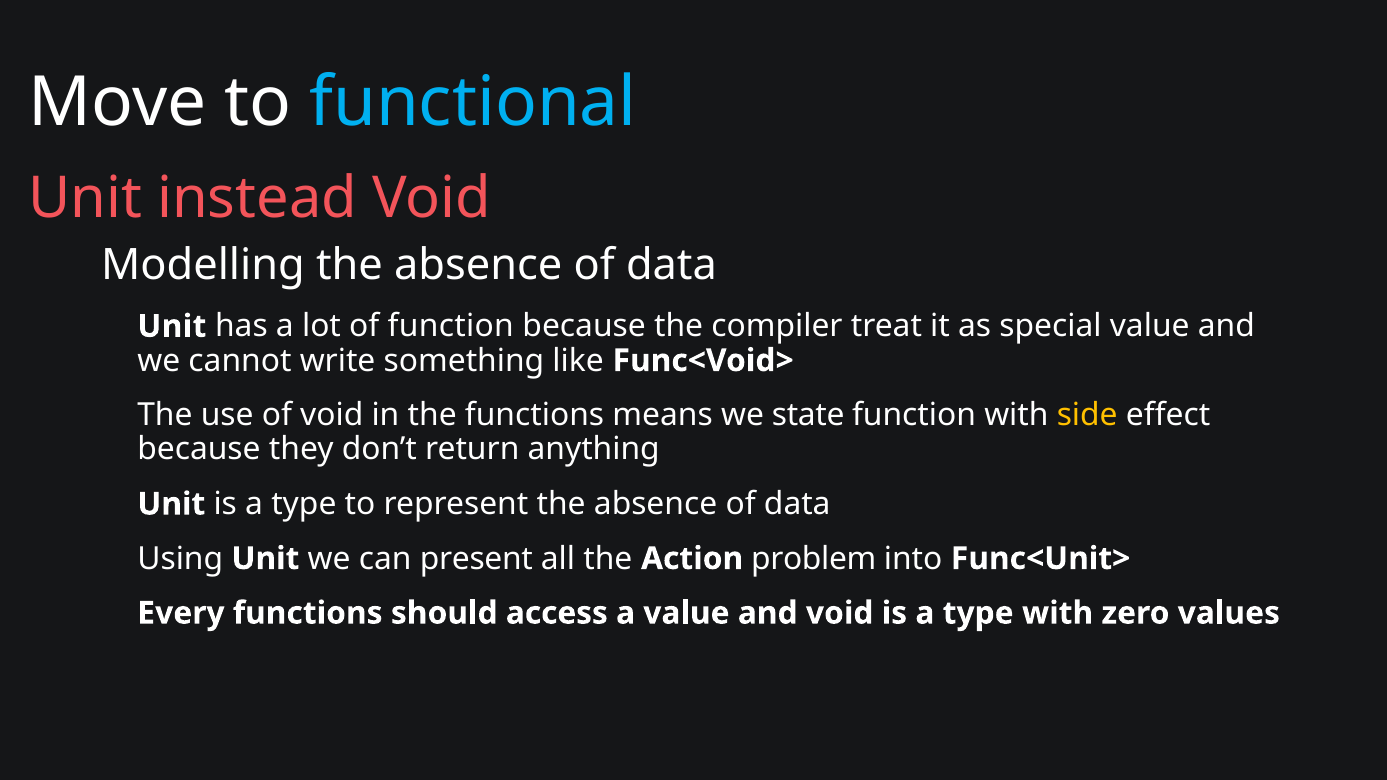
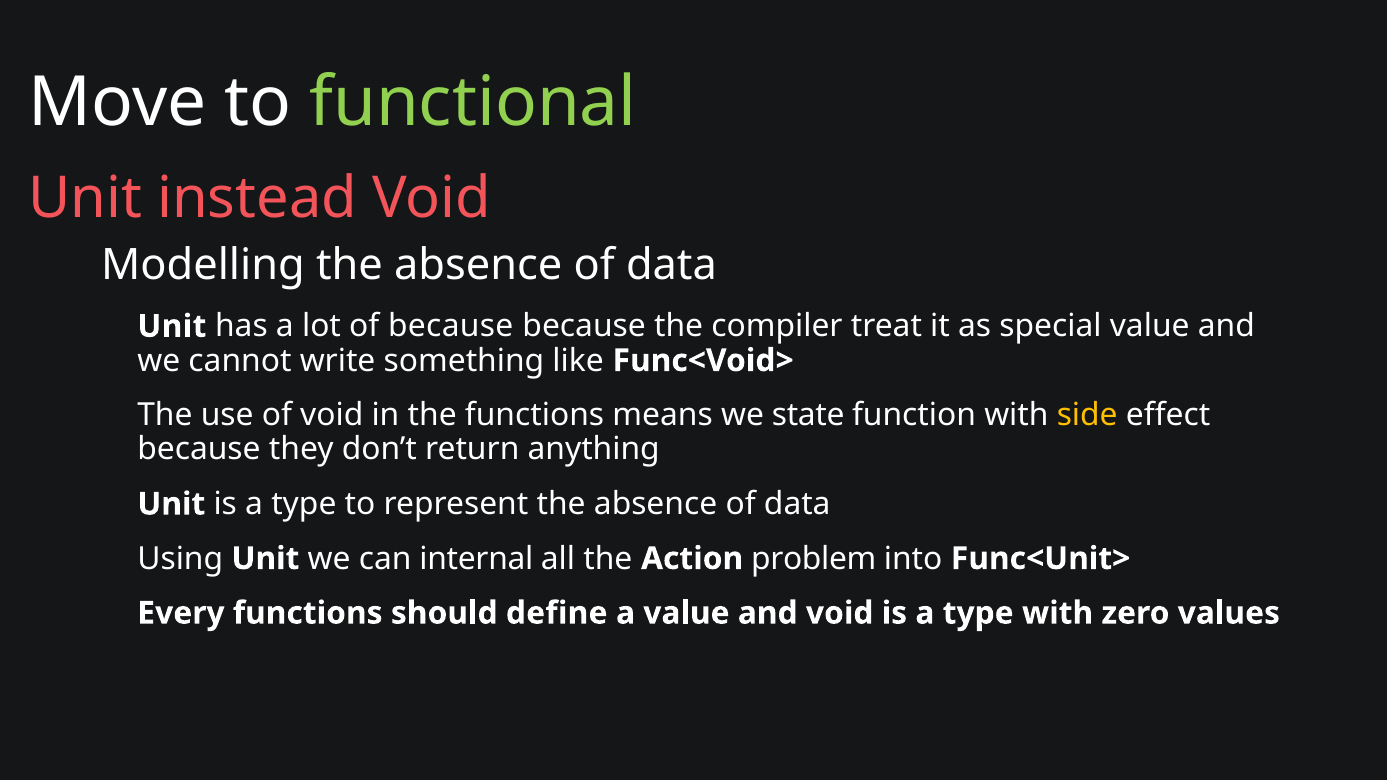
functional colour: light blue -> light green
of function: function -> because
present: present -> internal
access: access -> define
